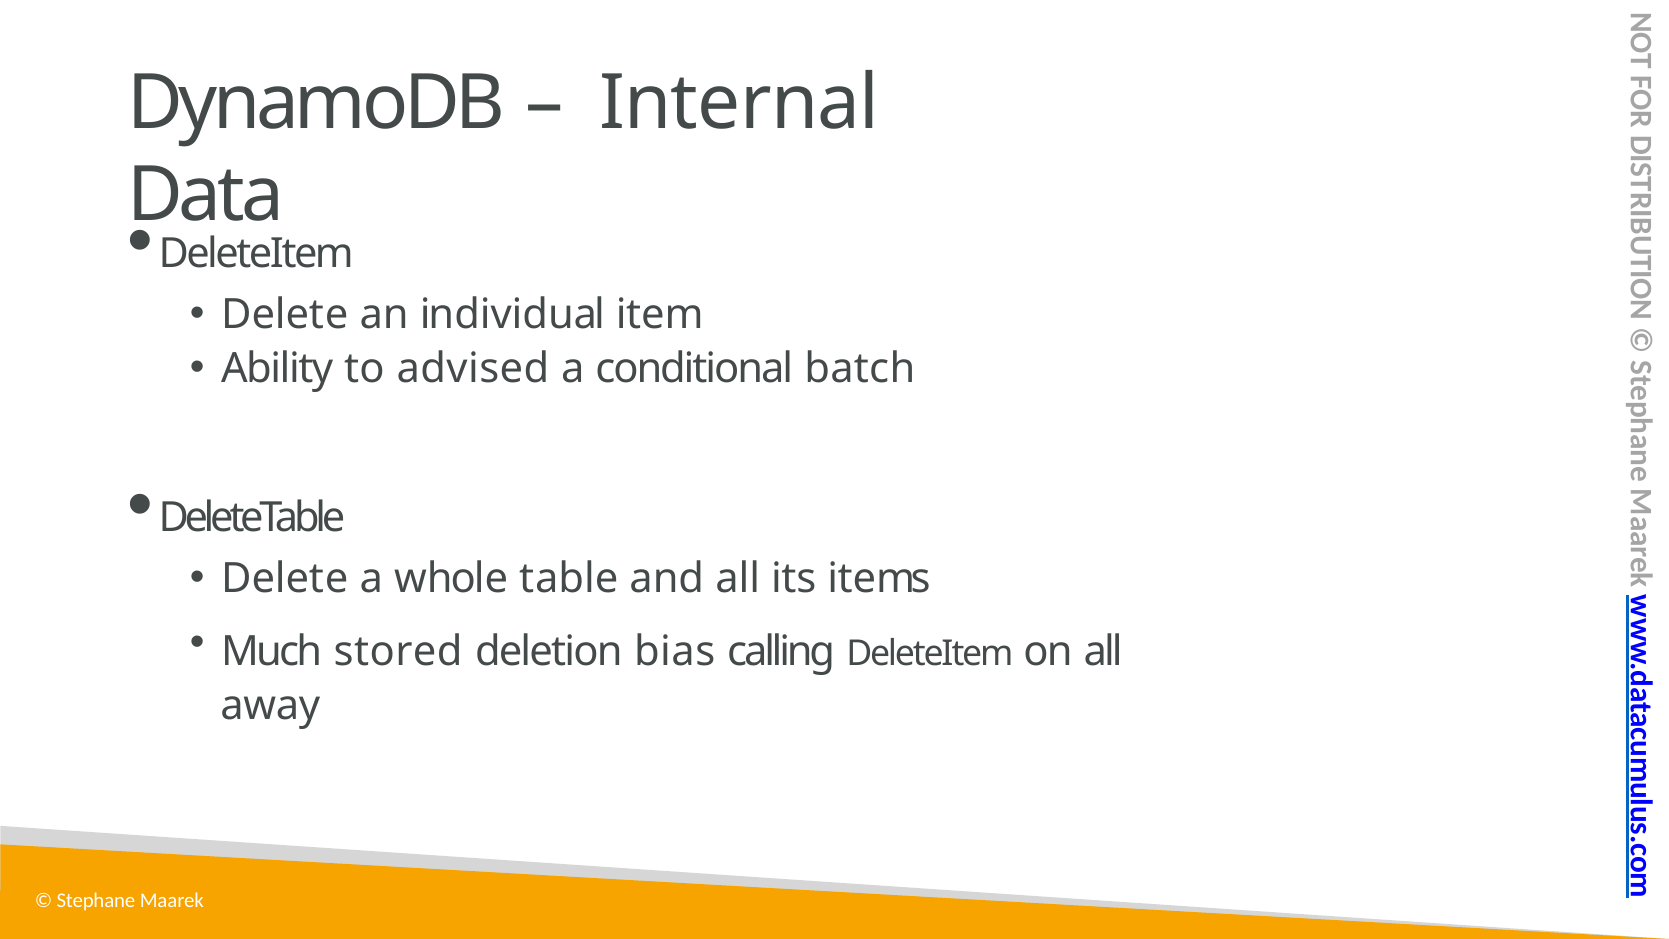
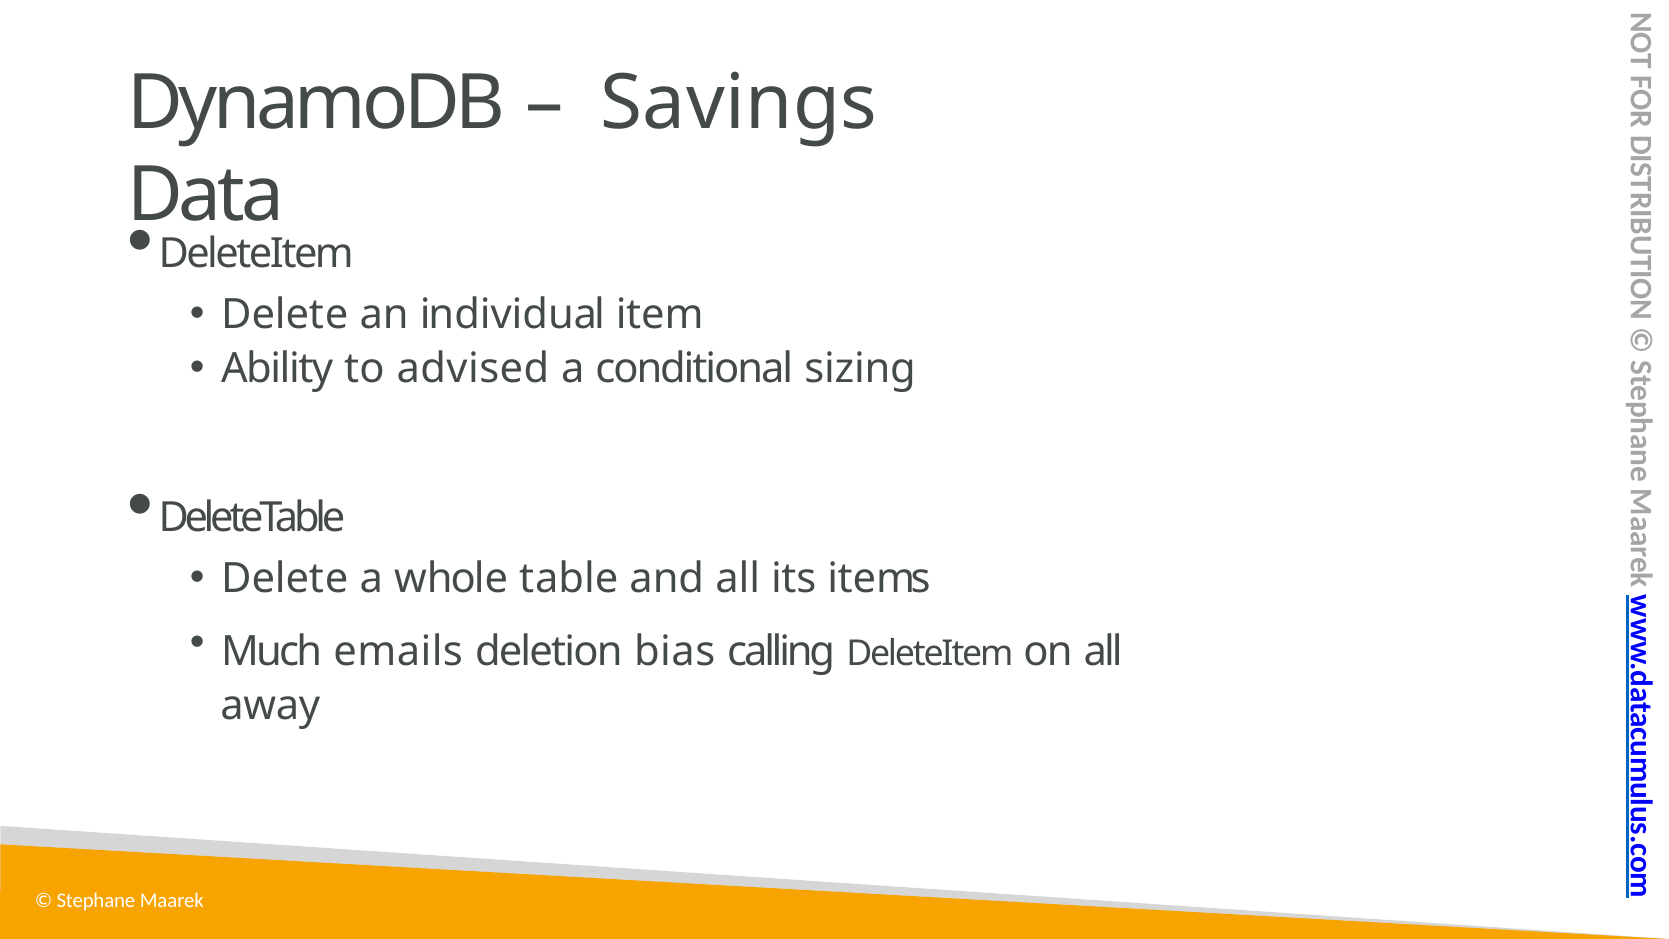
Internal: Internal -> Savings
batch: batch -> sizing
stored: stored -> emails
